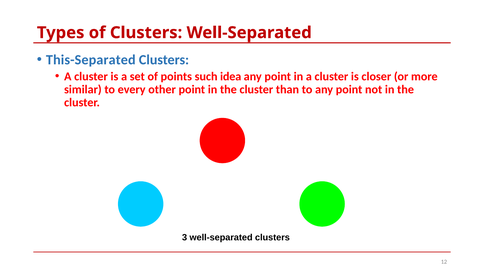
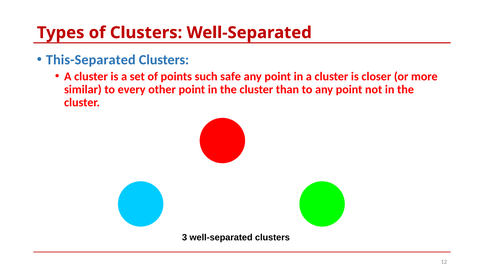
idea: idea -> safe
